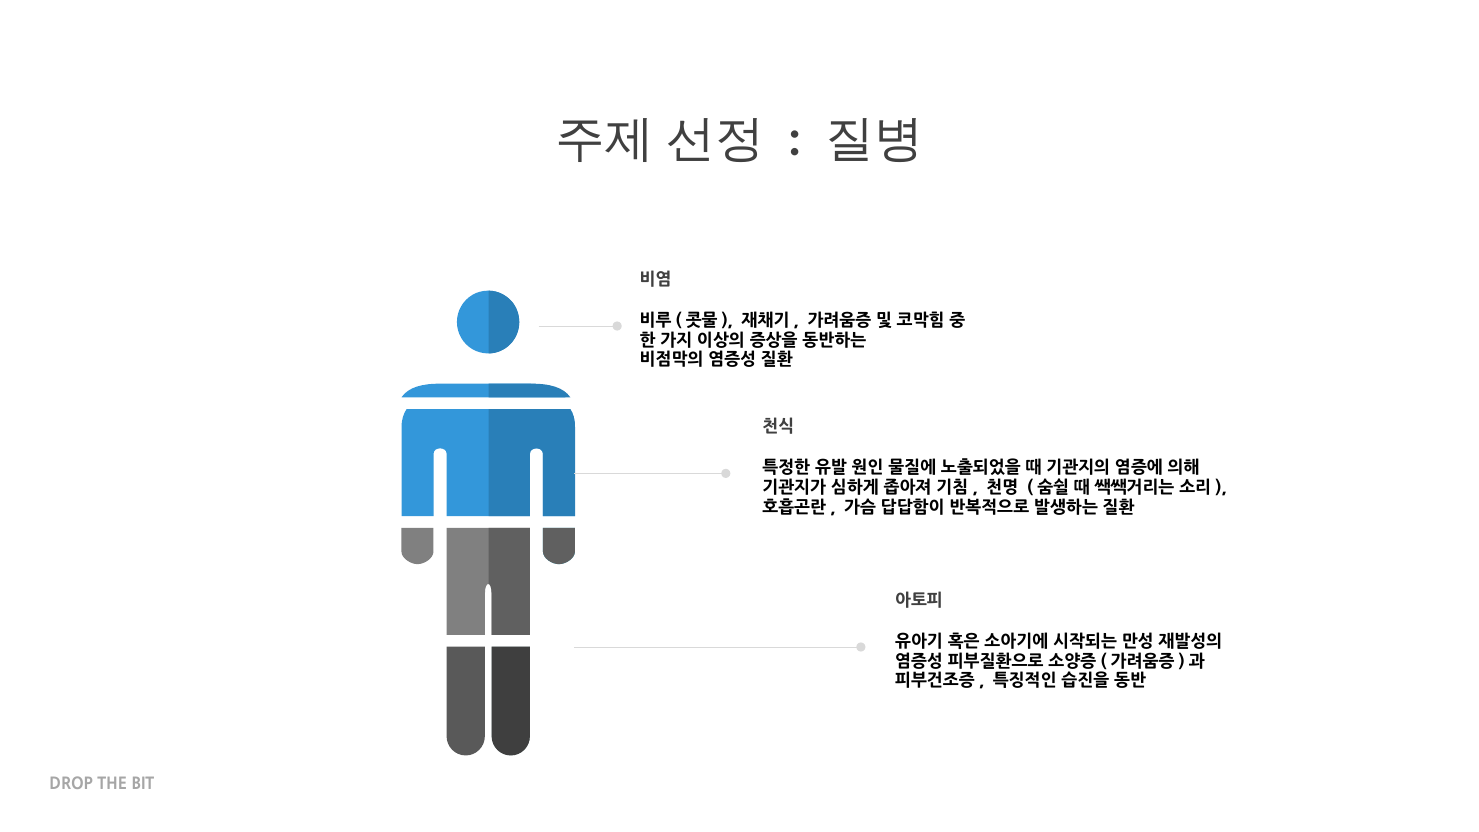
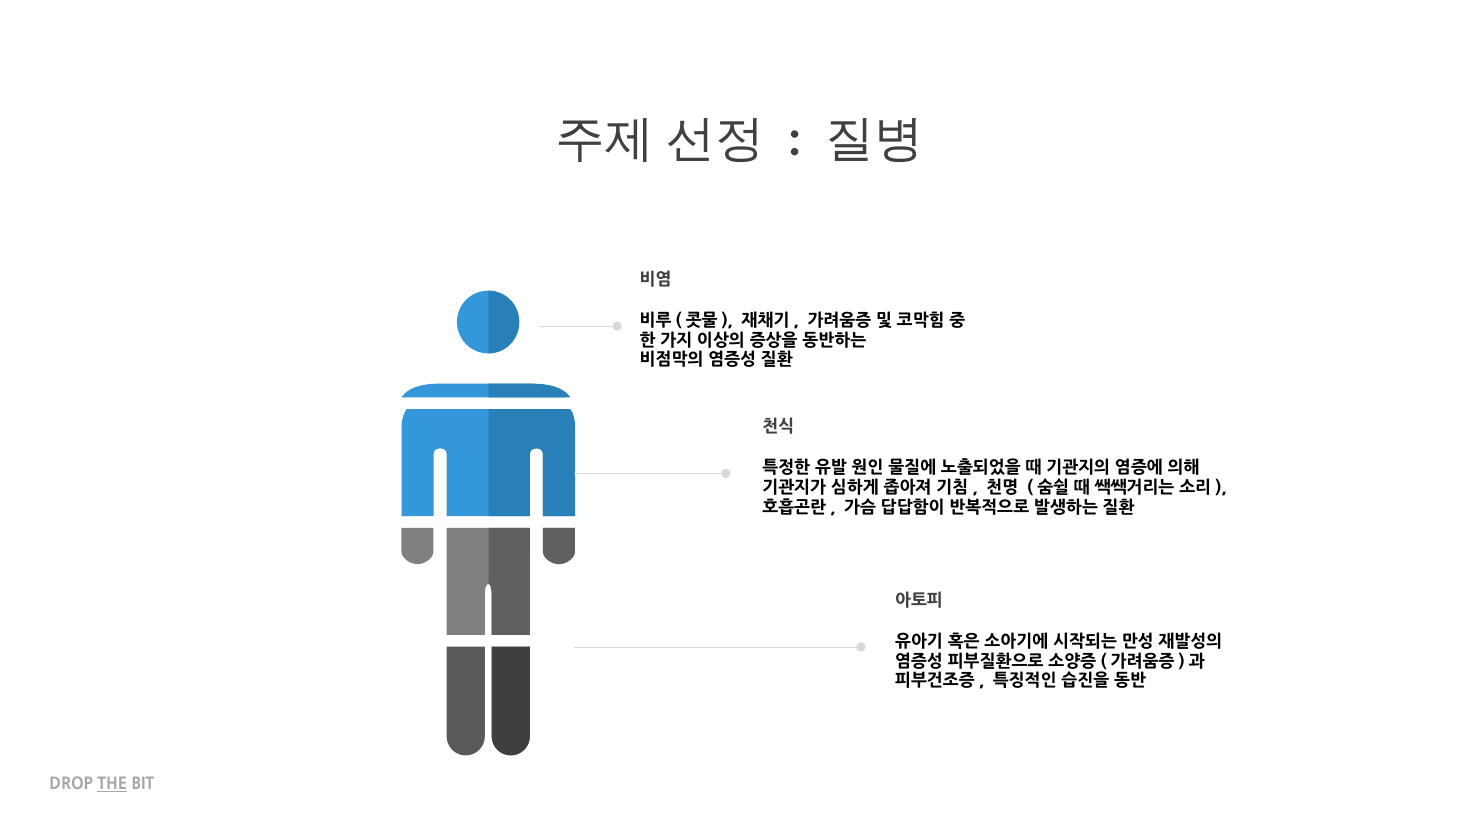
THE underline: none -> present
